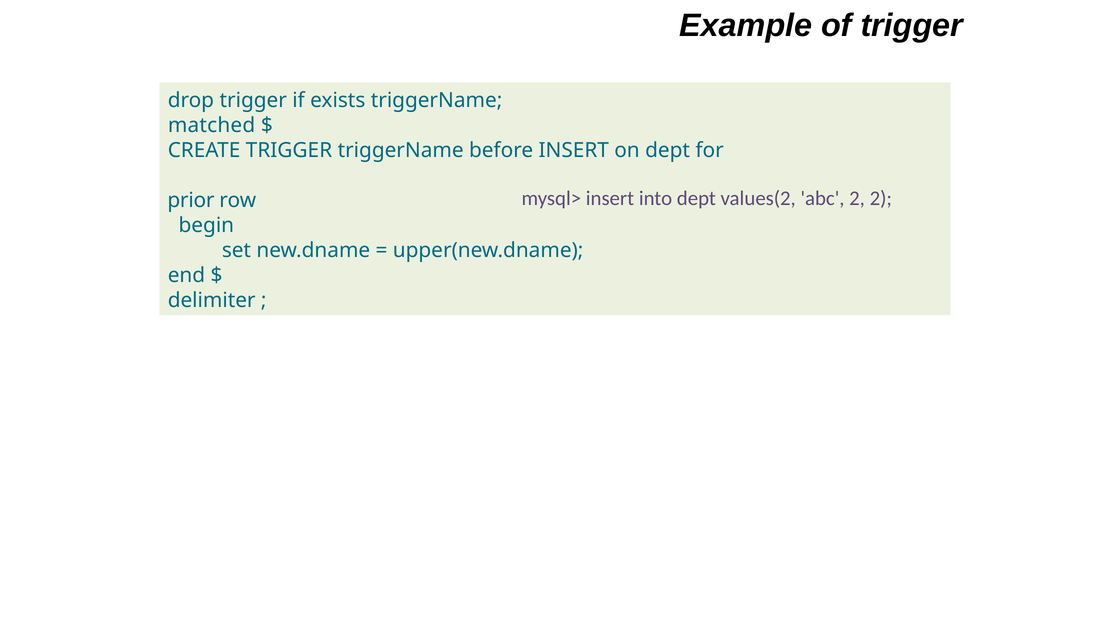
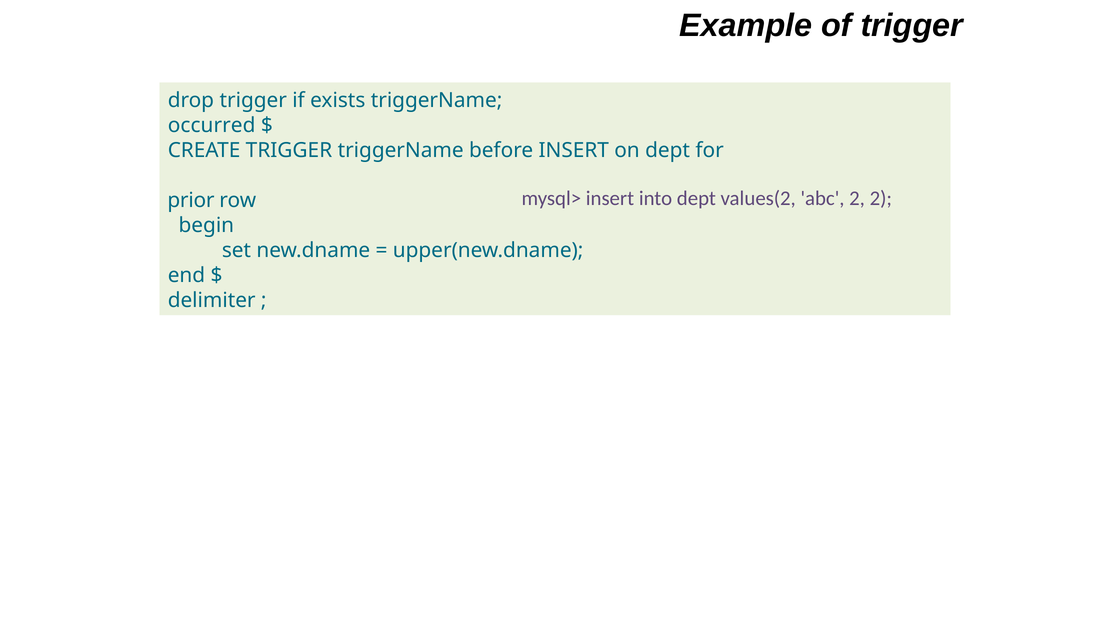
matched: matched -> occurred
